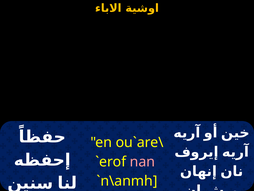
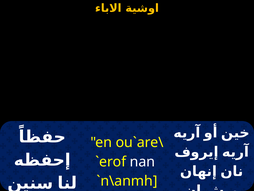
nan colour: pink -> white
